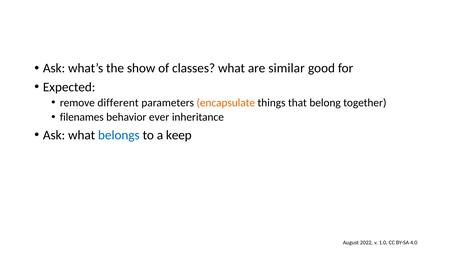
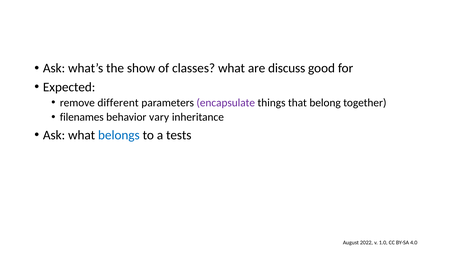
similar: similar -> discuss
encapsulate colour: orange -> purple
ever: ever -> vary
keep: keep -> tests
